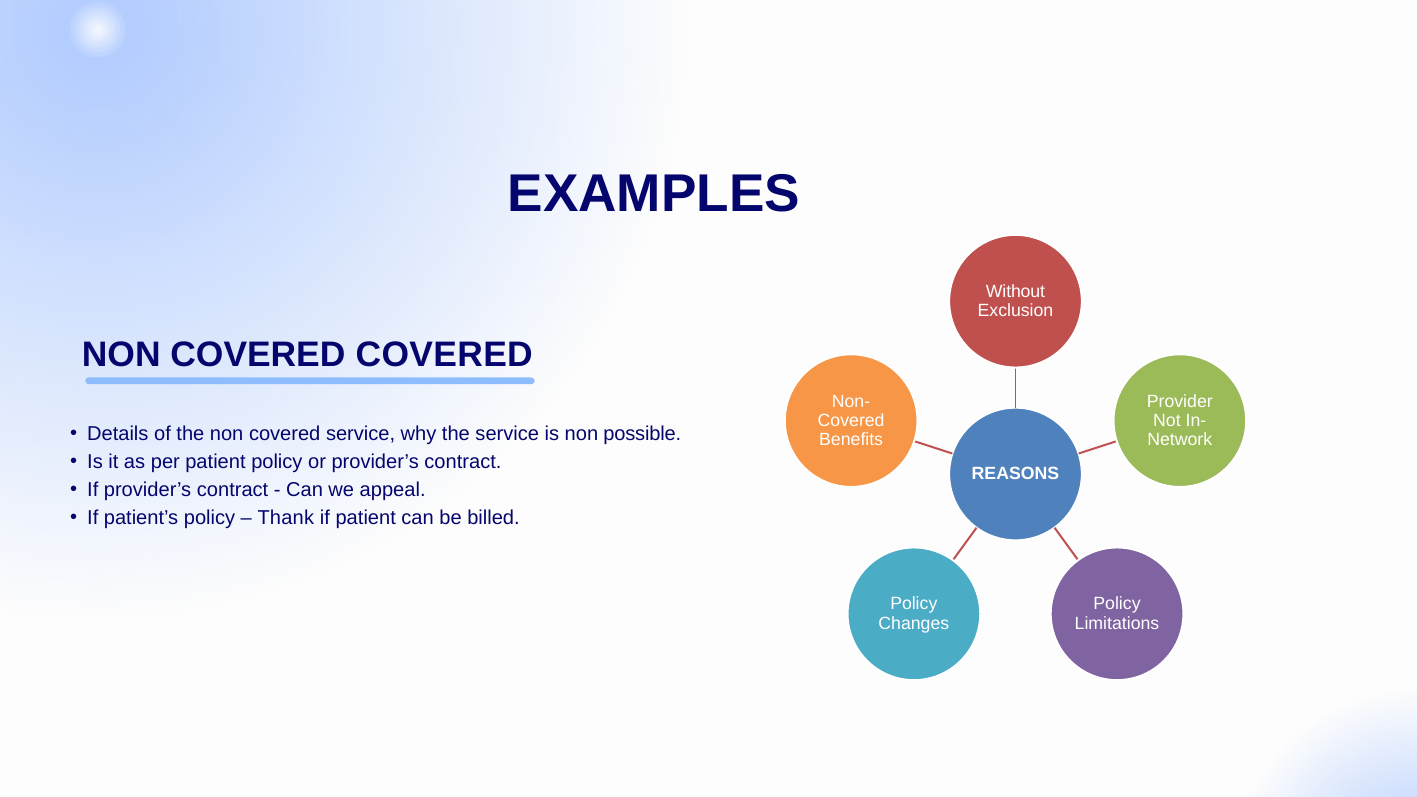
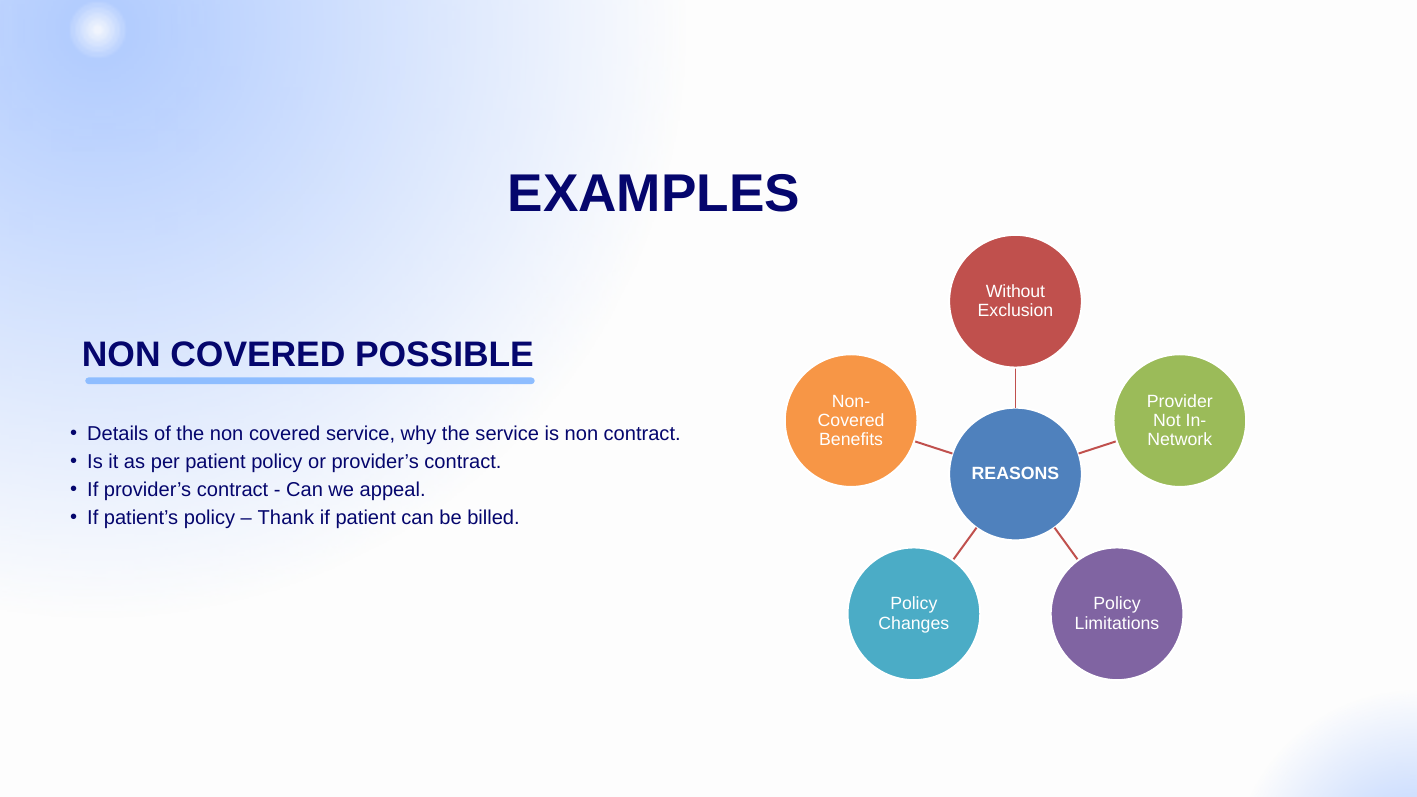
COVERED COVERED: COVERED -> POSSIBLE
non possible: possible -> contract
